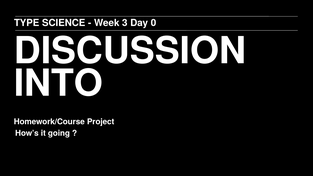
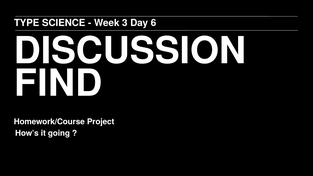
0: 0 -> 6
INTO: INTO -> FIND
